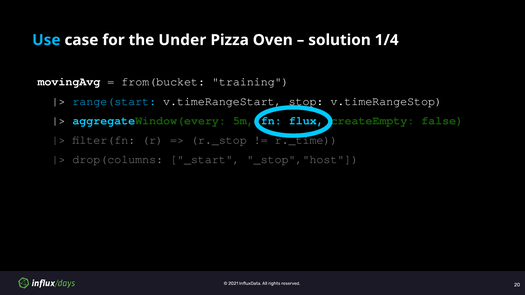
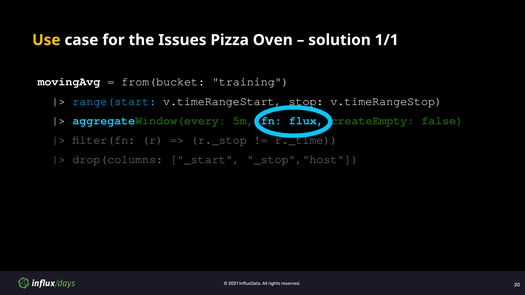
Use colour: light blue -> yellow
Under: Under -> Issues
1/4: 1/4 -> 1/1
